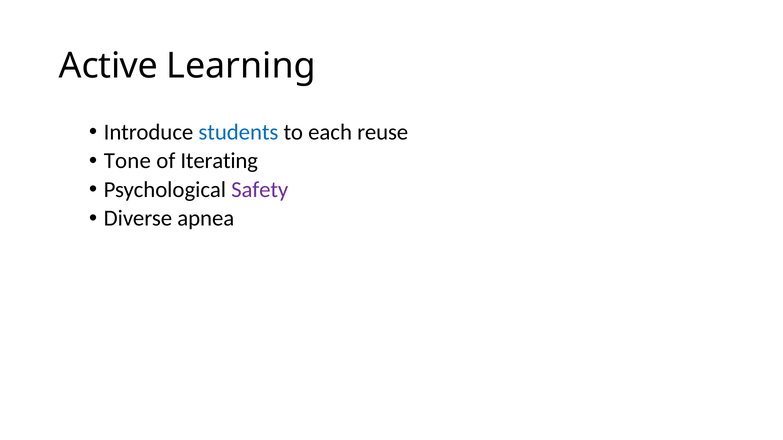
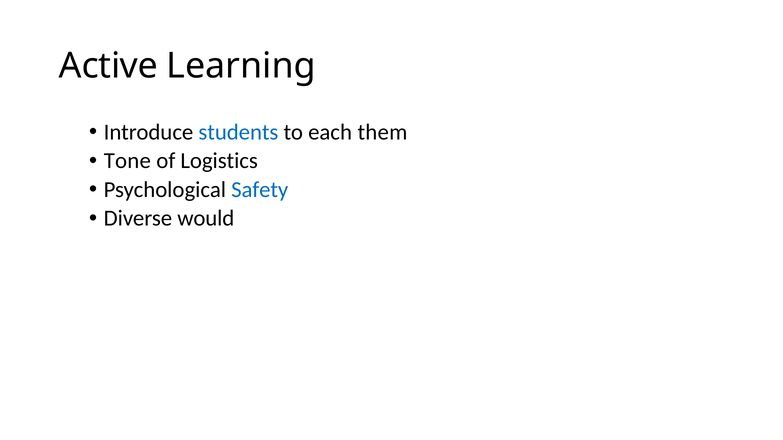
reuse: reuse -> them
Iterating: Iterating -> Logistics
Safety colour: purple -> blue
apnea: apnea -> would
